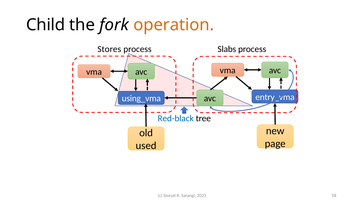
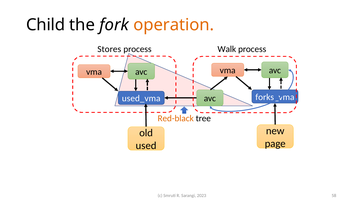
Slabs: Slabs -> Walk
entry_vma: entry_vma -> forks_vma
using_vma: using_vma -> used_vma
Red-black colour: blue -> orange
